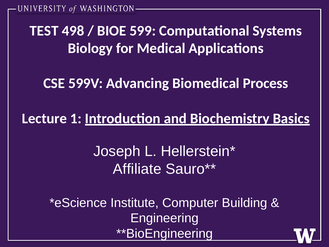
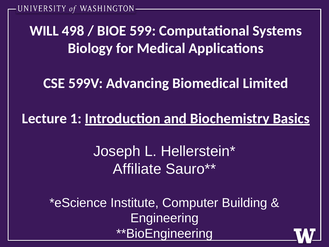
TEST: TEST -> WILL
Process: Process -> Limited
